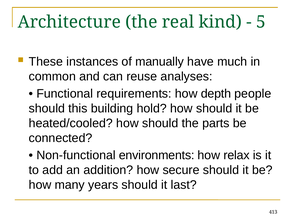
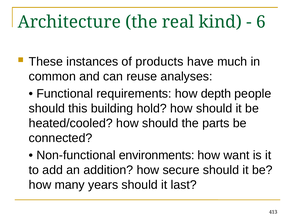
5: 5 -> 6
manually: manually -> products
relax: relax -> want
